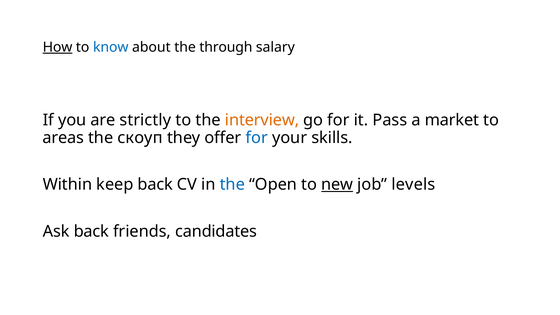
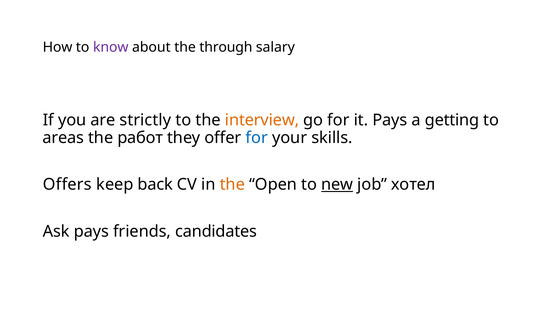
How underline: present -> none
know colour: blue -> purple
it Pass: Pass -> Pays
market: market -> getting
скоуп: скоуп -> работ
Within: Within -> Offers
the at (232, 185) colour: blue -> orange
levels: levels -> хотел
Ask back: back -> pays
